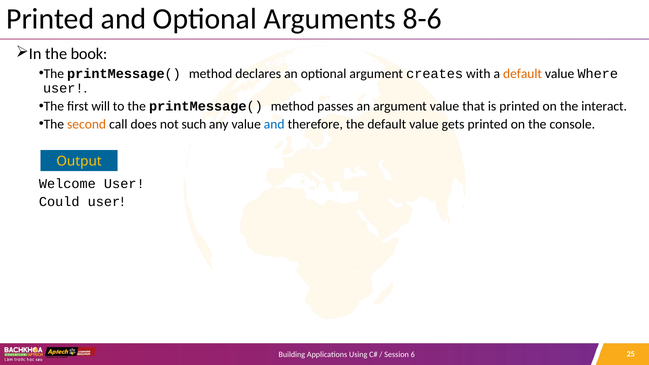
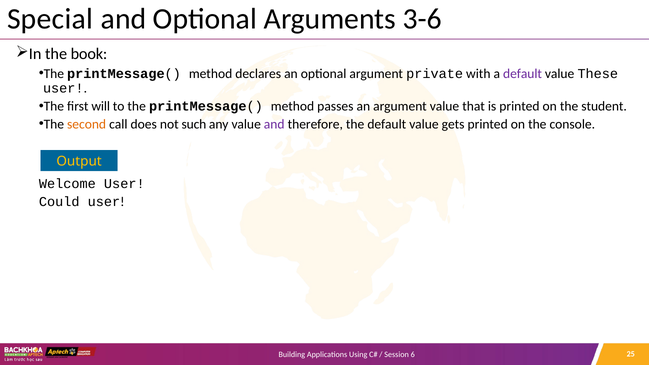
Printed at (50, 19): Printed -> Special
8-6: 8-6 -> 3-6
creates: creates -> private
default at (523, 74) colour: orange -> purple
Where: Where -> These
interact: interact -> student
and at (274, 124) colour: blue -> purple
